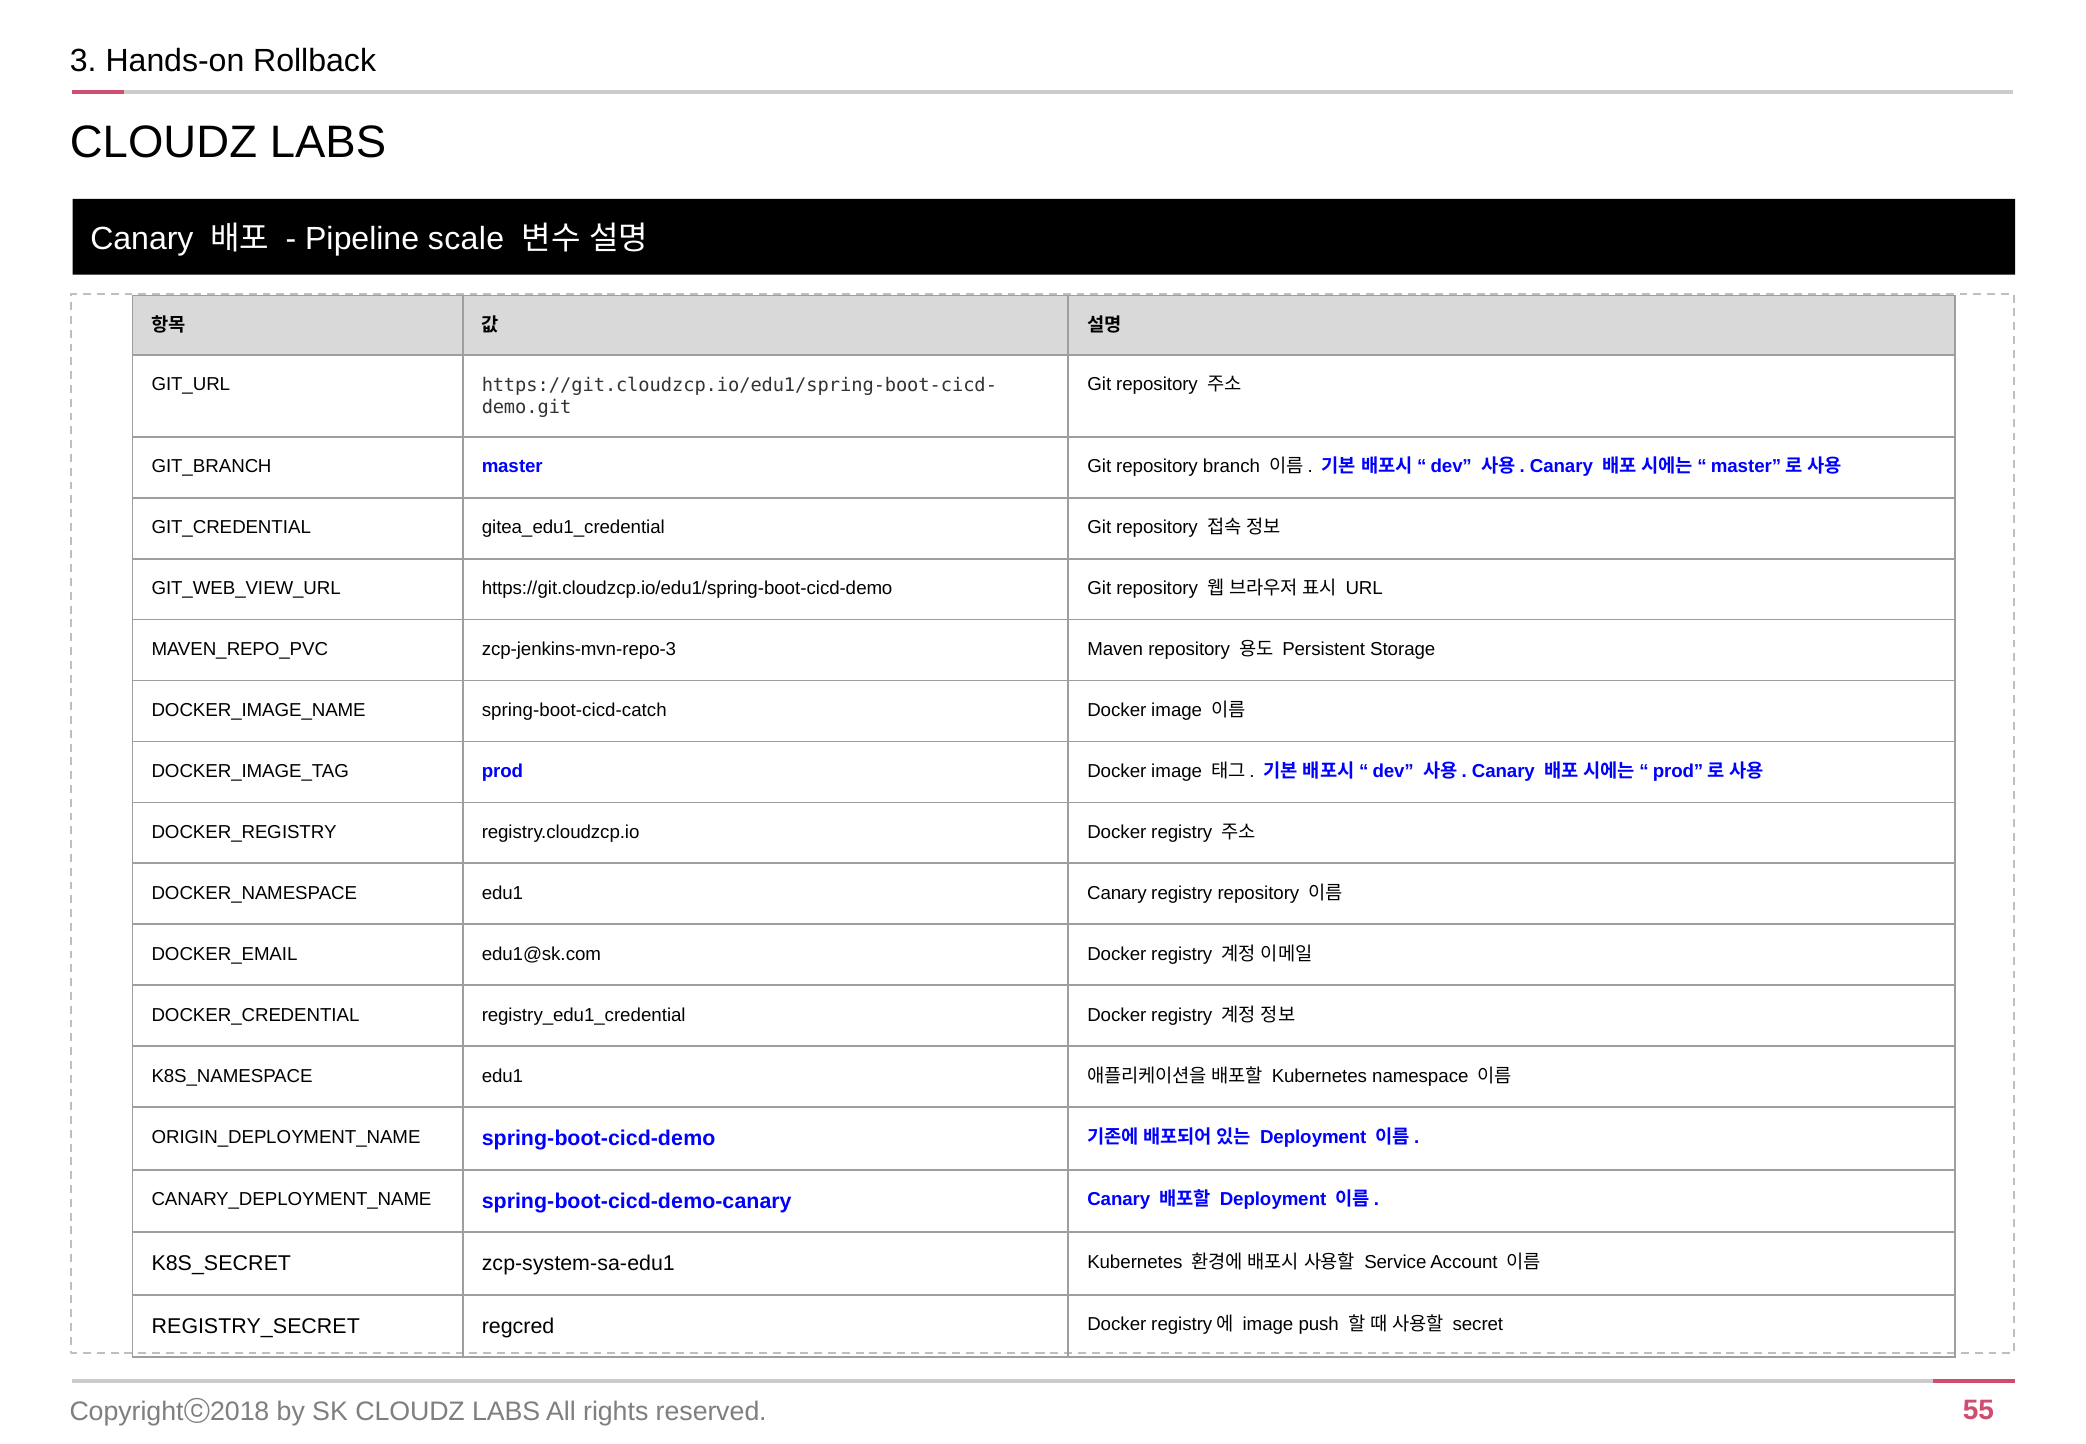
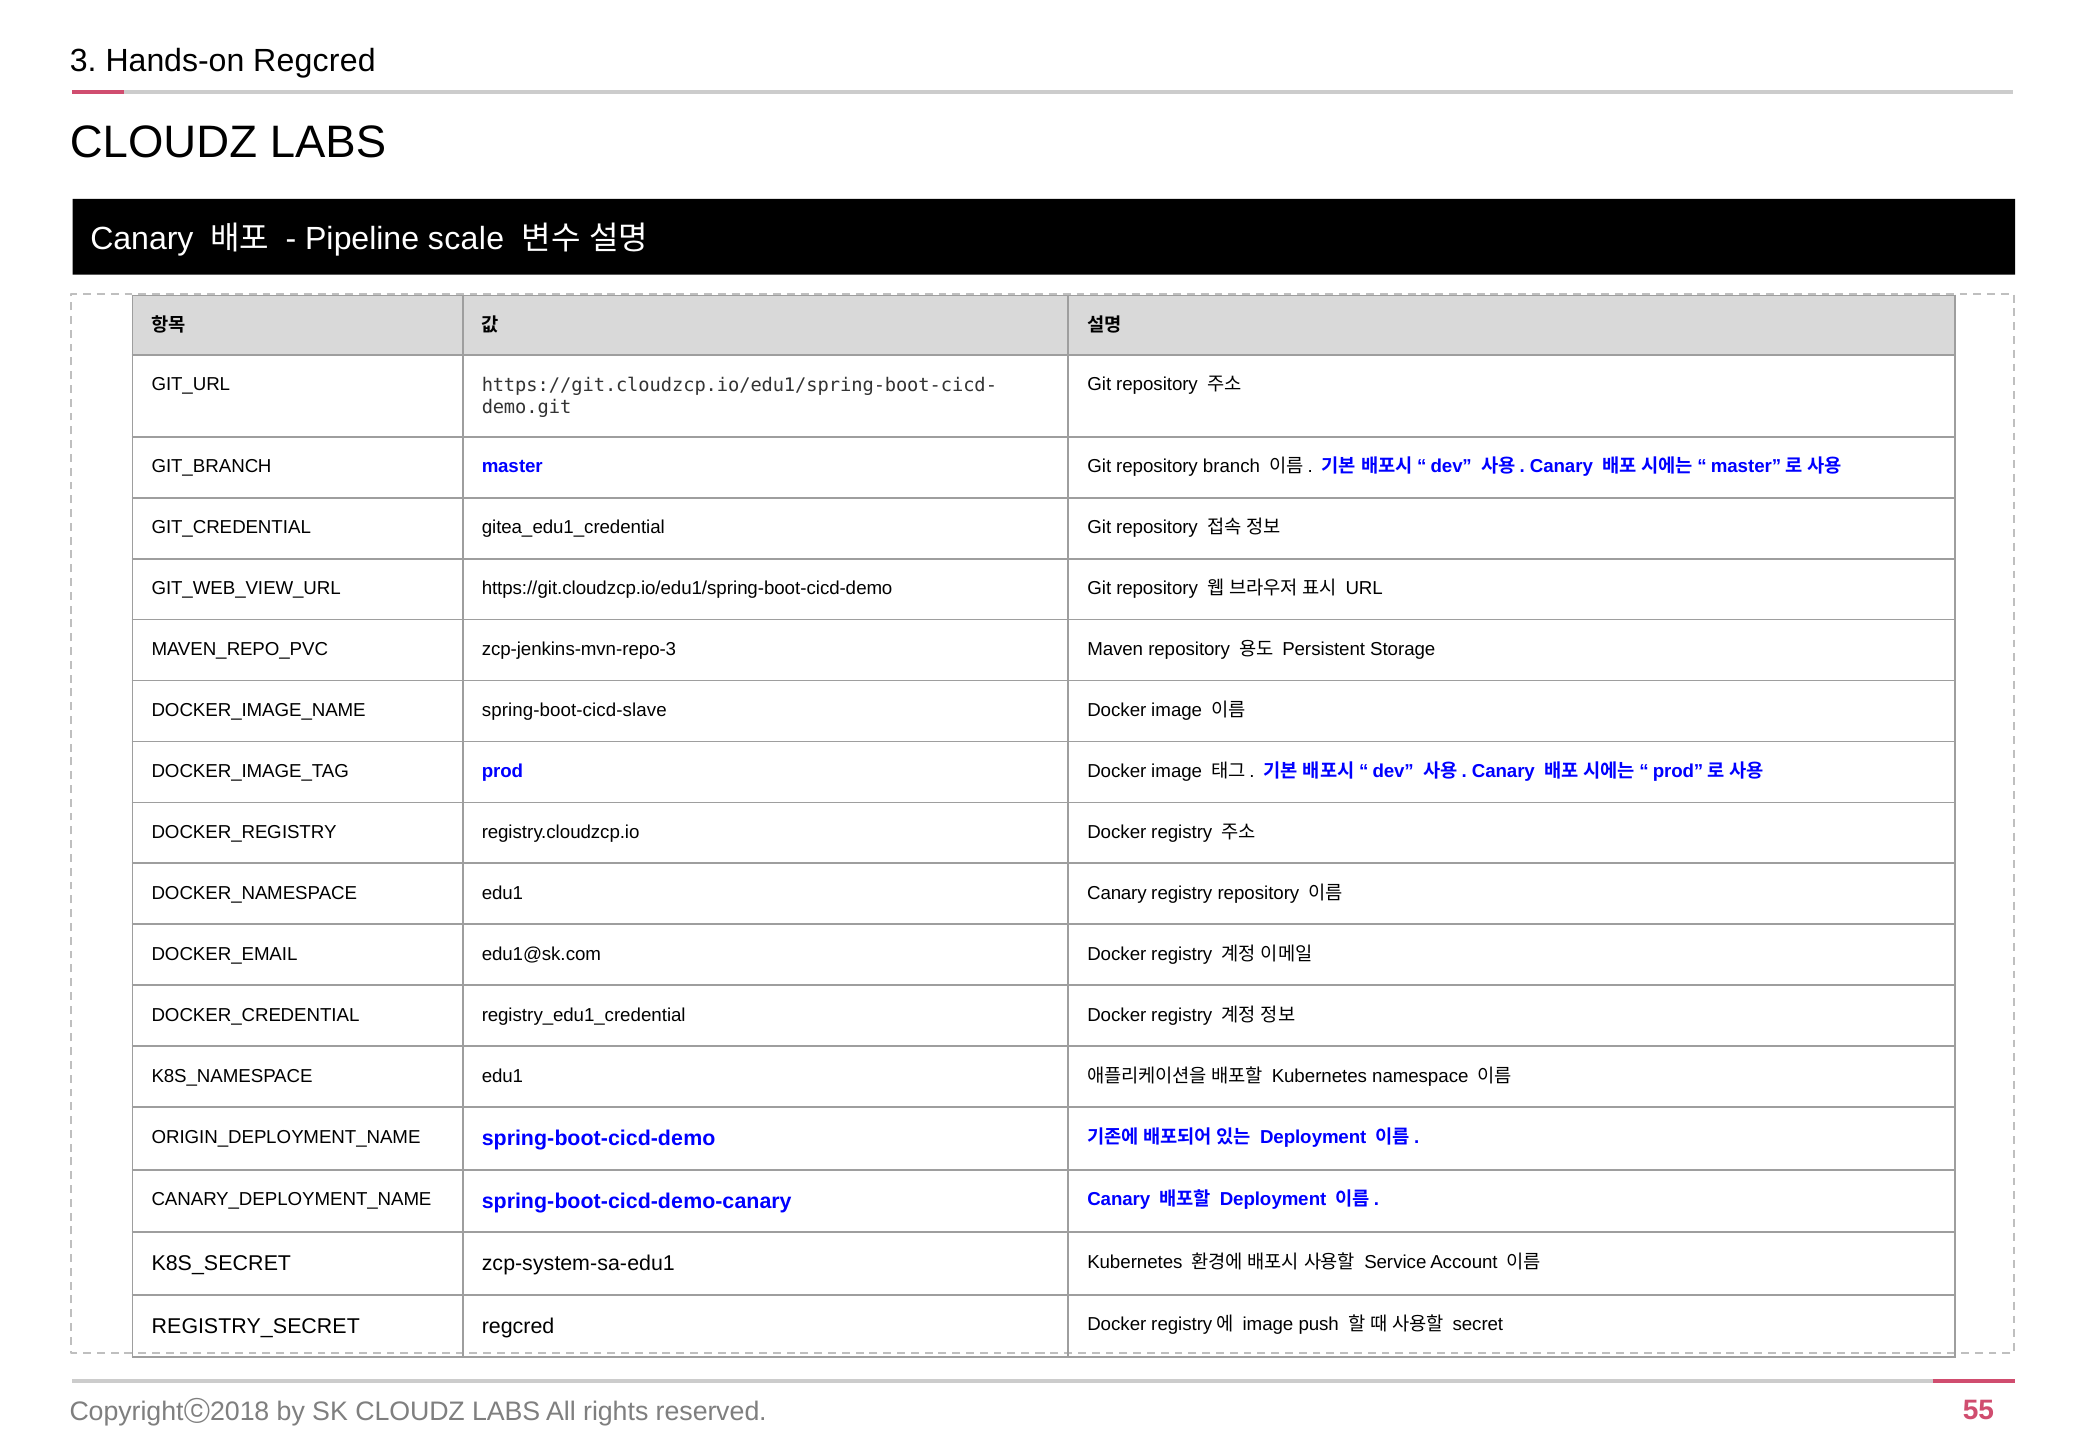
Hands-on Rollback: Rollback -> Regcred
spring-boot-cicd-catch: spring-boot-cicd-catch -> spring-boot-cicd-slave
